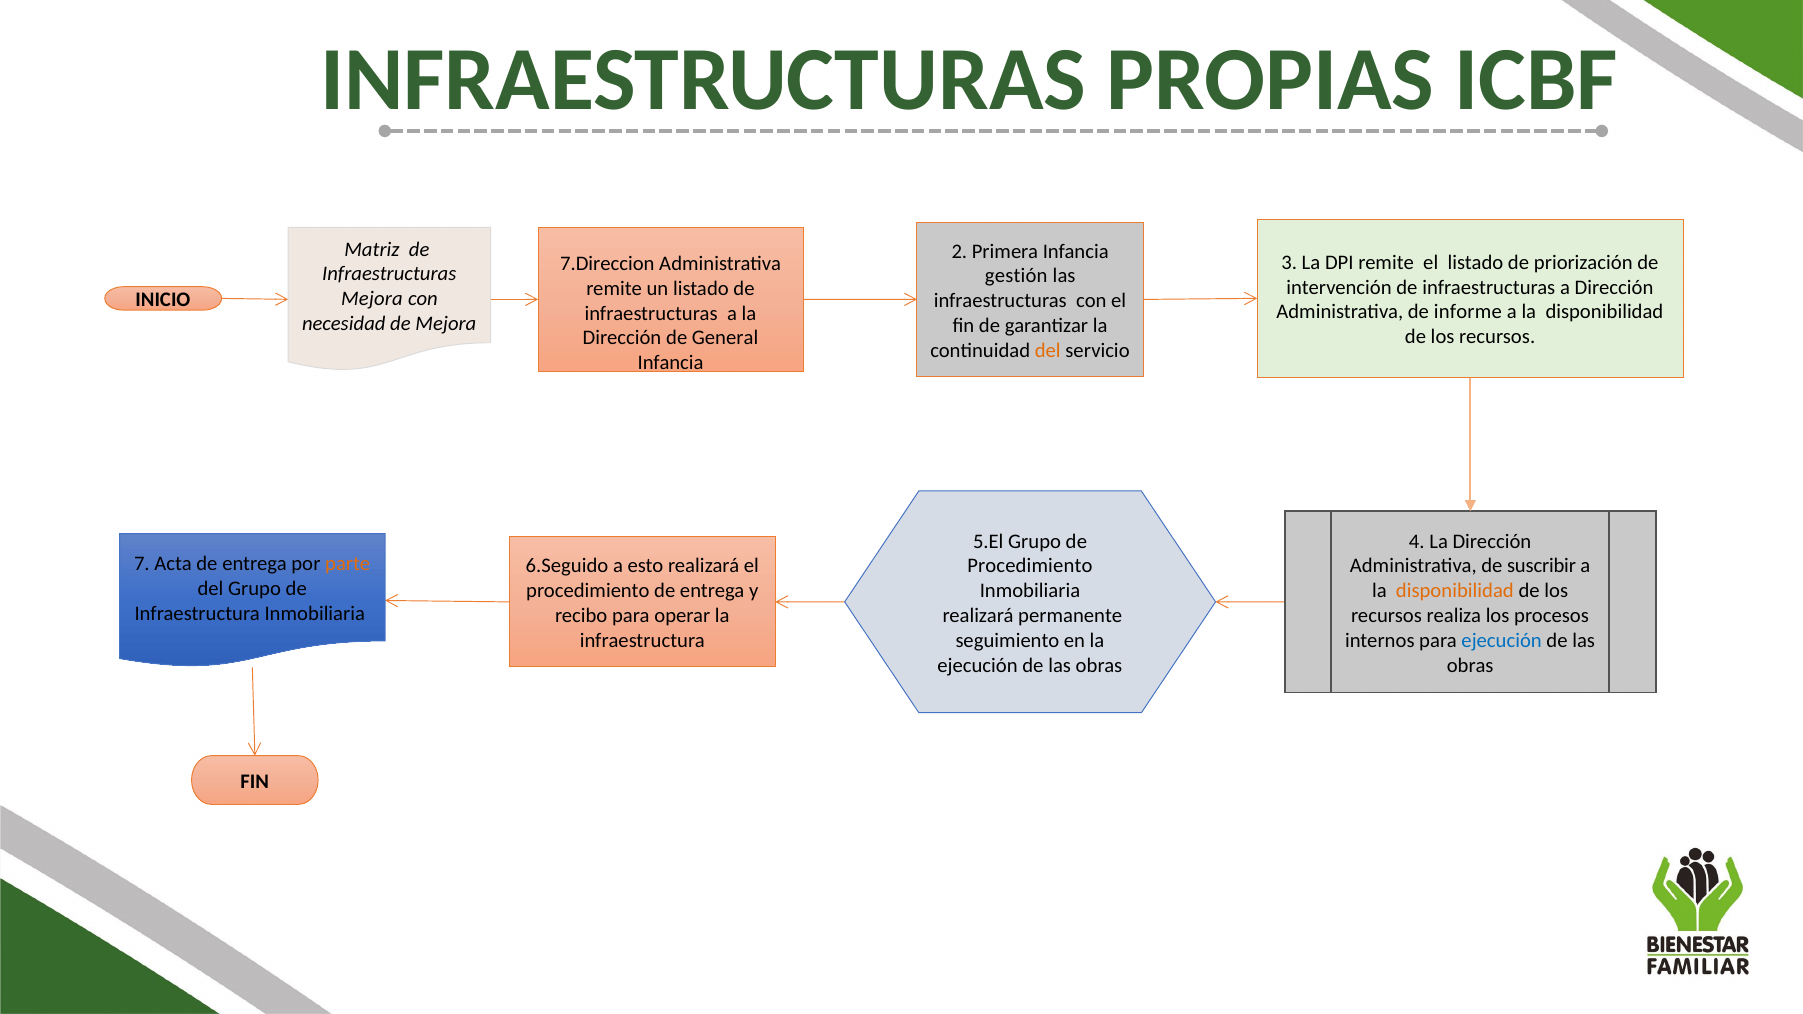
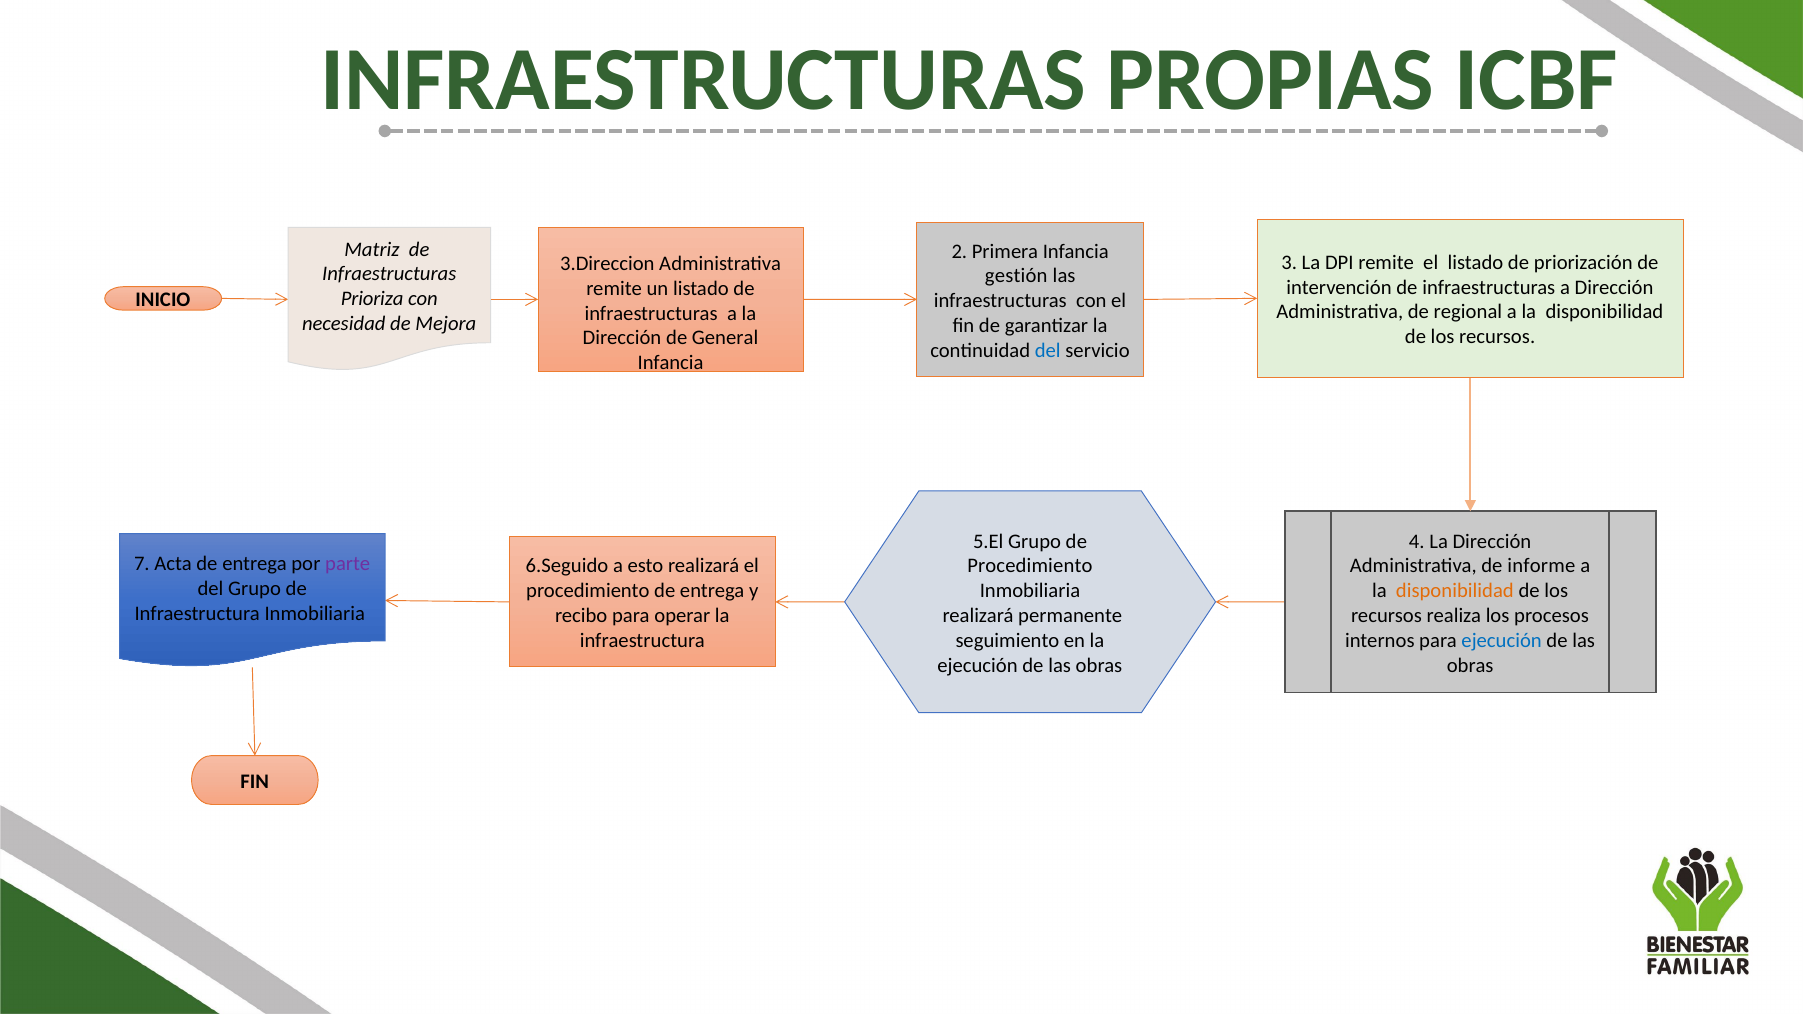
7.Direccion: 7.Direccion -> 3.Direccion
Mejora at (372, 299): Mejora -> Prioriza
informe: informe -> regional
del at (1048, 351) colour: orange -> blue
parte colour: orange -> purple
suscribir: suscribir -> informe
